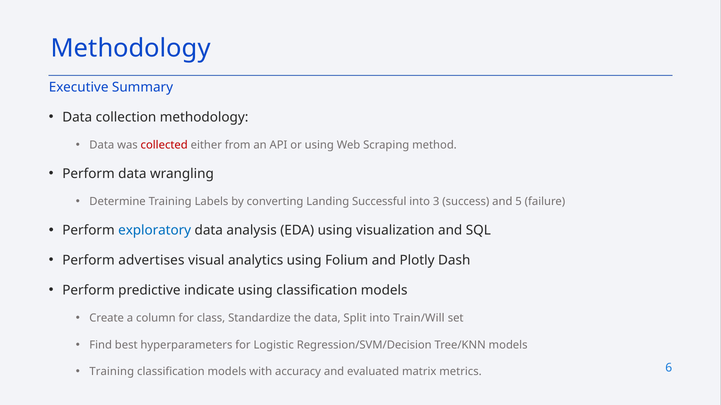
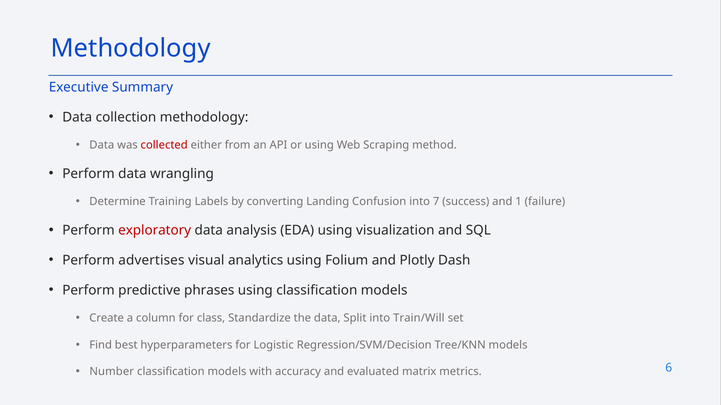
Successful: Successful -> Confusion
3: 3 -> 7
5: 5 -> 1
exploratory colour: blue -> red
indicate: indicate -> phrases
Training at (112, 372): Training -> Number
